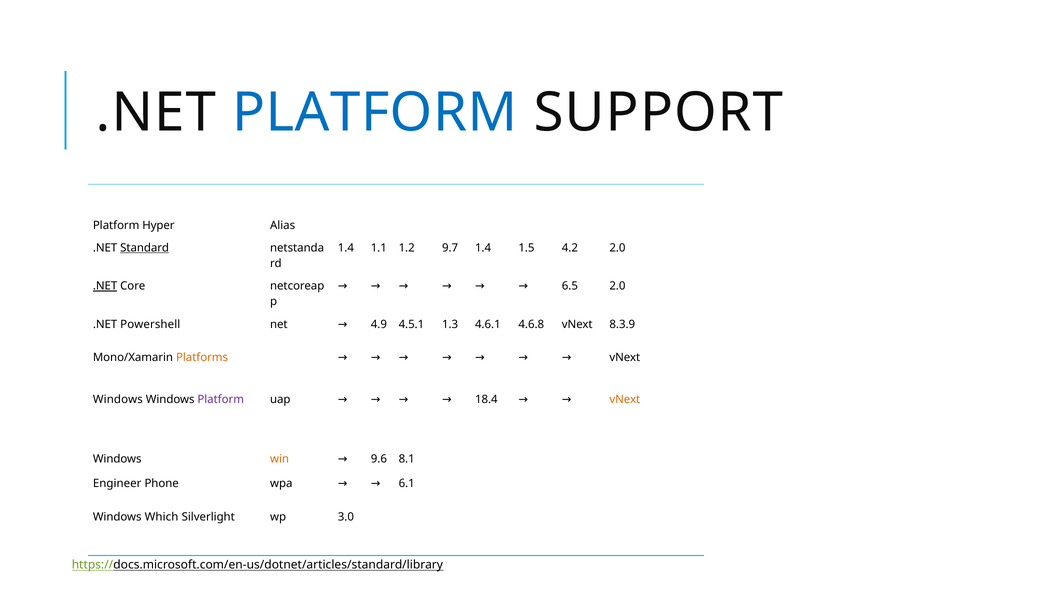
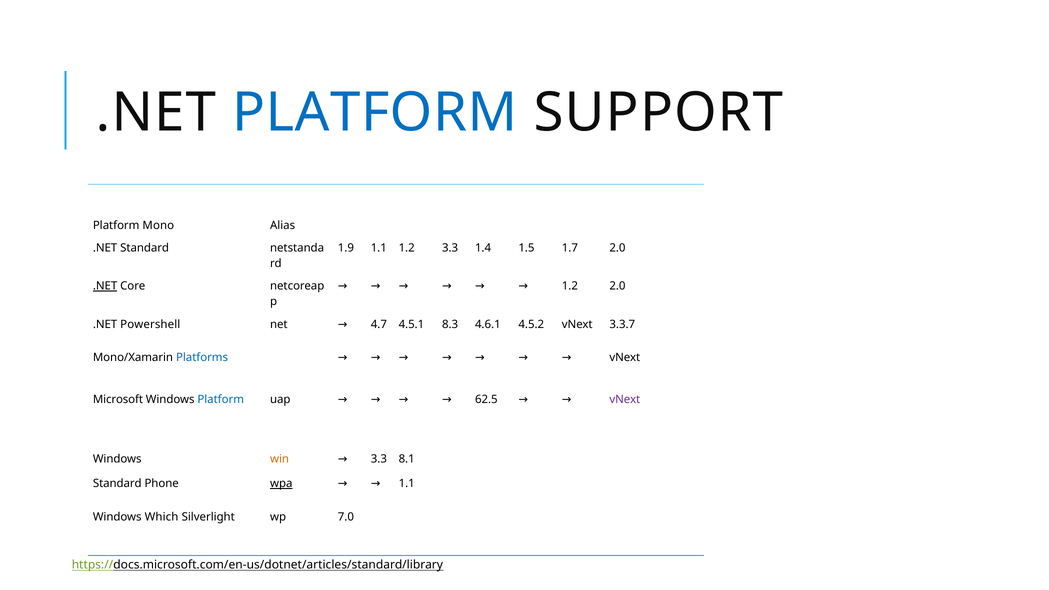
Hyper: Hyper -> Mono
Standard at (145, 248) underline: present -> none
1.4 at (346, 248): 1.4 -> 1.9
1.2 9.7: 9.7 -> 3.3
4.2: 4.2 -> 1.7
6.5 at (570, 286): 6.5 -> 1.2
4.9: 4.9 -> 4.7
1.3: 1.3 -> 8.3
4.6.8: 4.6.8 -> 4.5.2
8.3.9: 8.3.9 -> 3.3.7
Platforms colour: orange -> blue
Windows at (118, 400): Windows -> Microsoft
Platform at (221, 400) colour: purple -> blue
18.4: 18.4 -> 62.5
vNext at (625, 400) colour: orange -> purple
9.6 at (379, 459): 9.6 -> 3.3
Engineer at (117, 484): Engineer -> Standard
wpa underline: none -> present
6.1 at (407, 484): 6.1 -> 1.1
3.0: 3.0 -> 7.0
